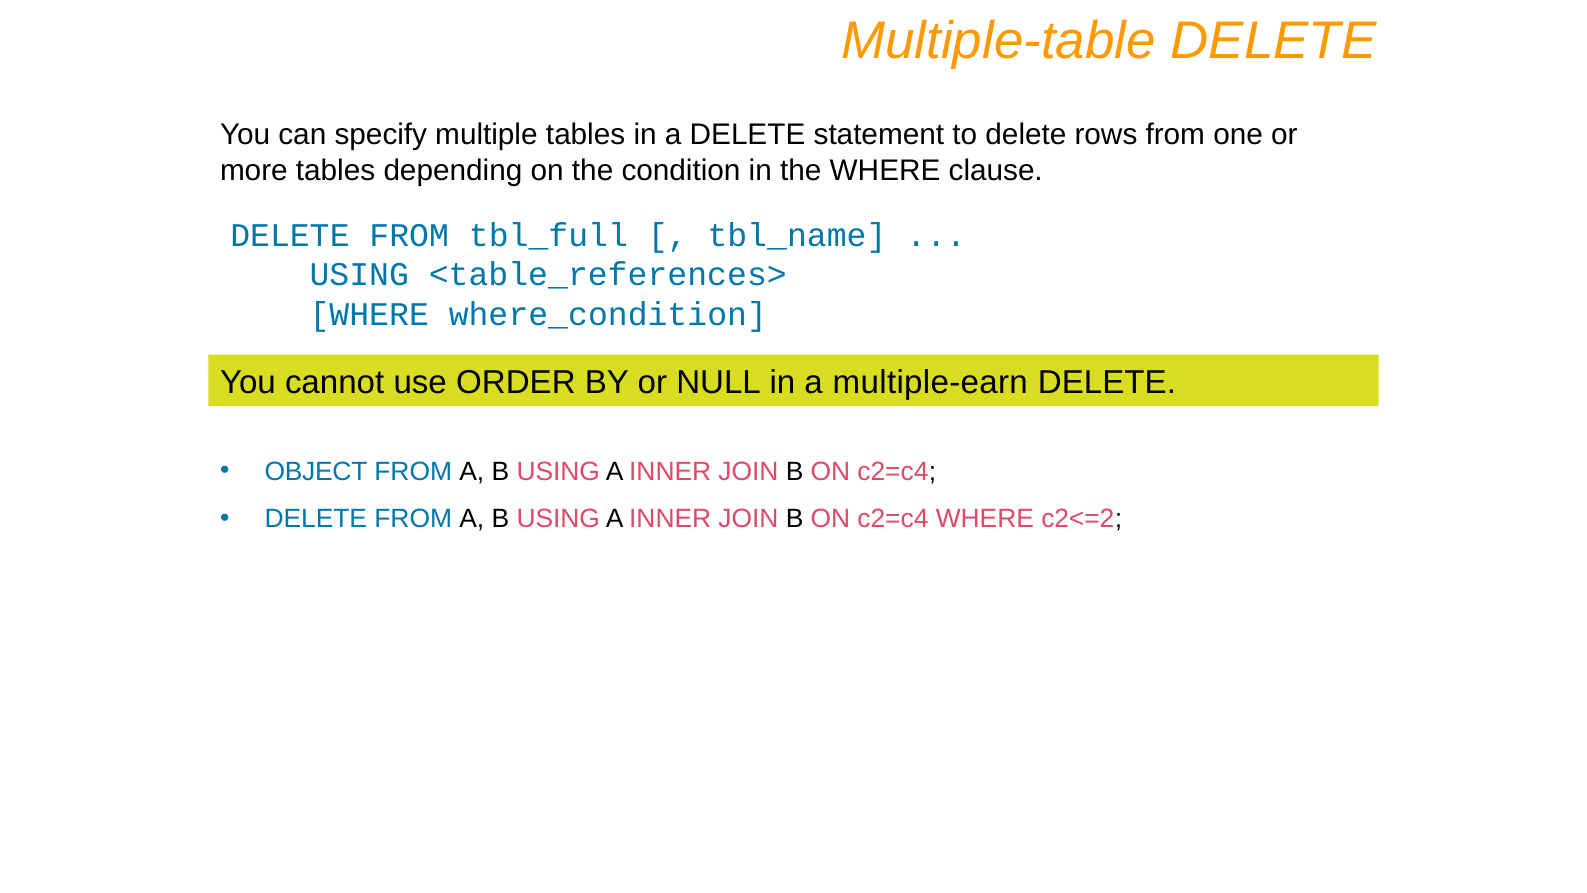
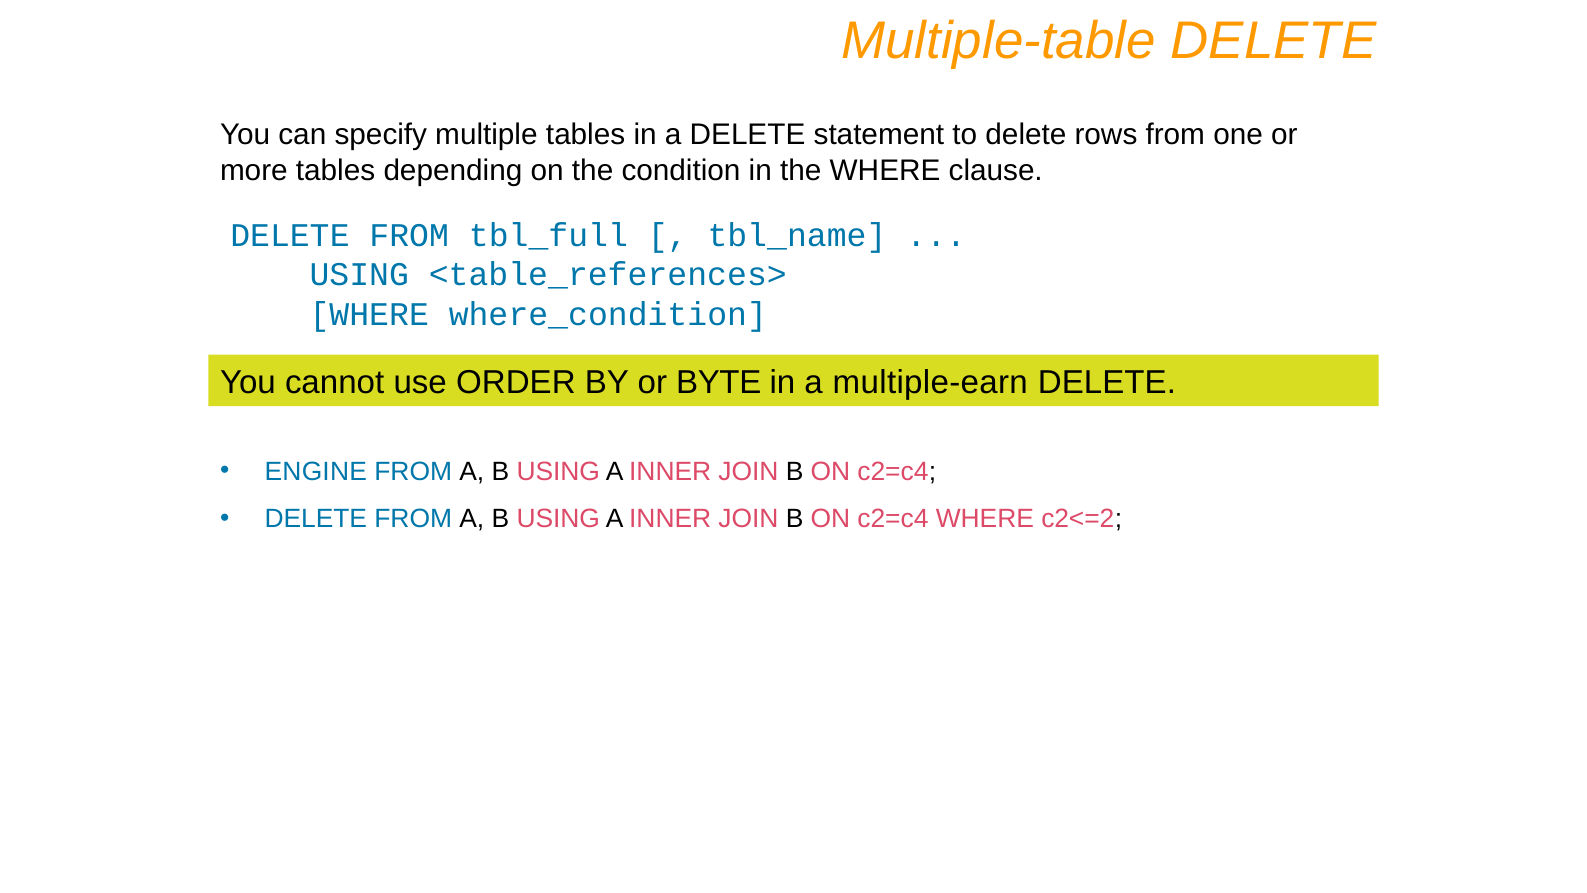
NULL: NULL -> BYTE
OBJECT: OBJECT -> ENGINE
